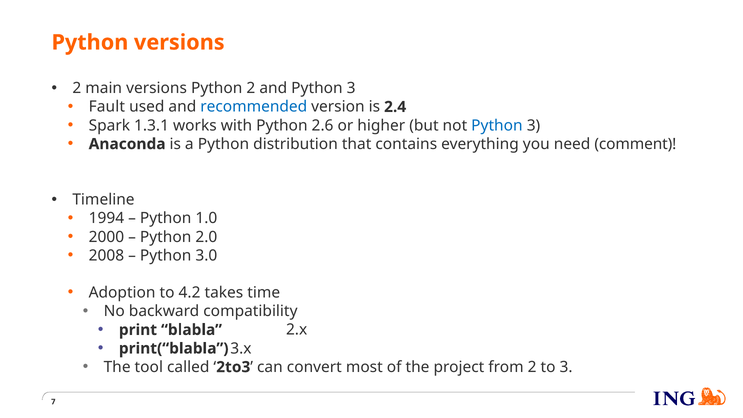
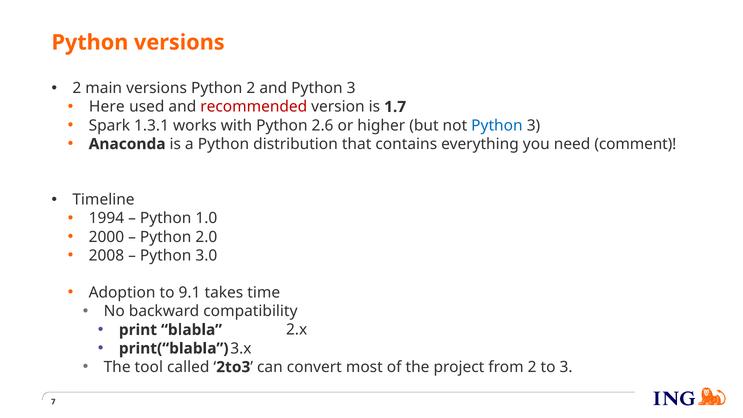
Fault: Fault -> Here
recommended colour: blue -> red
2.4: 2.4 -> 1.7
4.2: 4.2 -> 9.1
